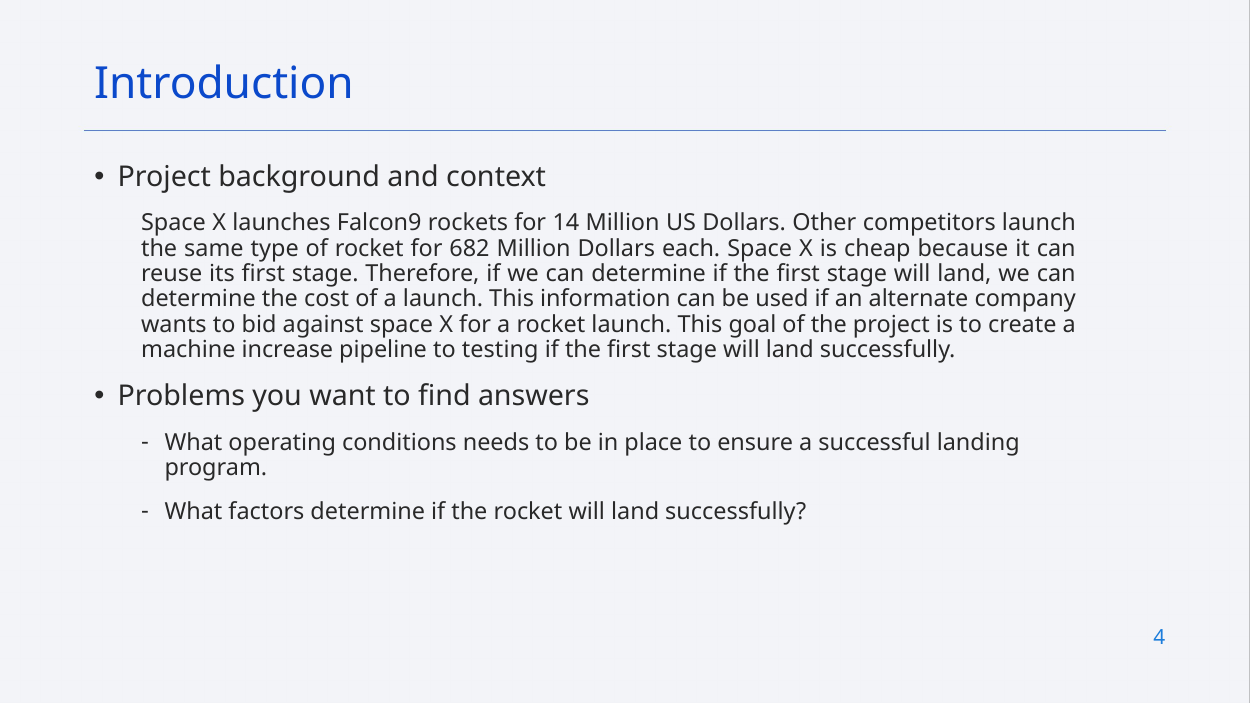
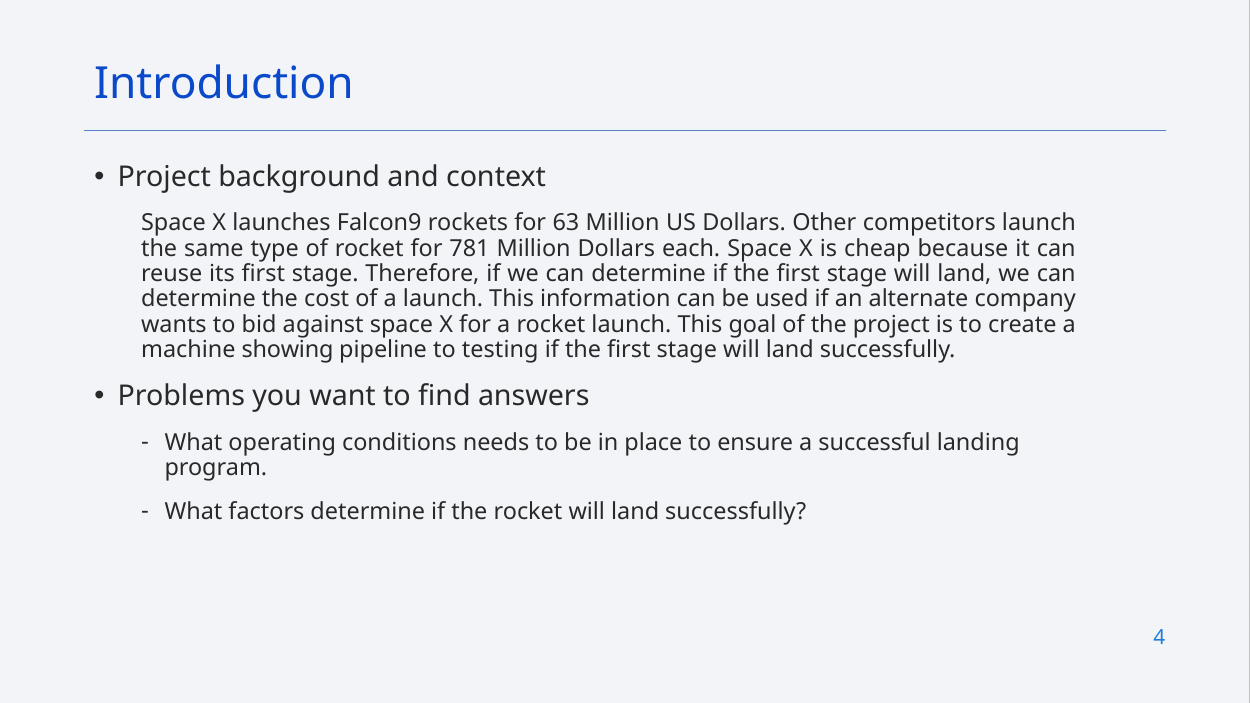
14: 14 -> 63
682: 682 -> 781
increase: increase -> showing
